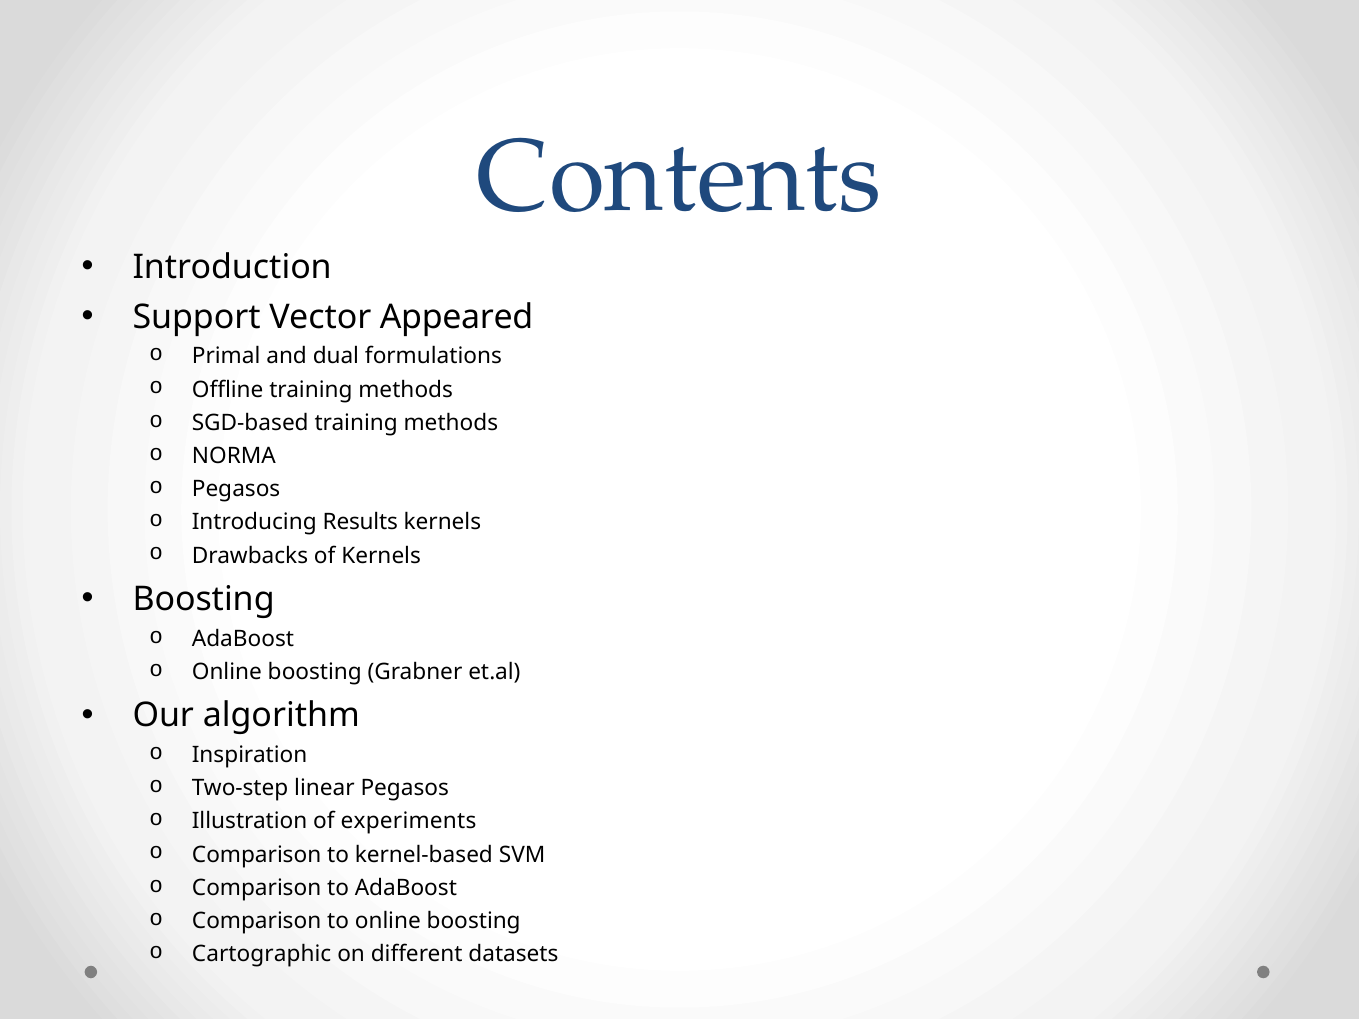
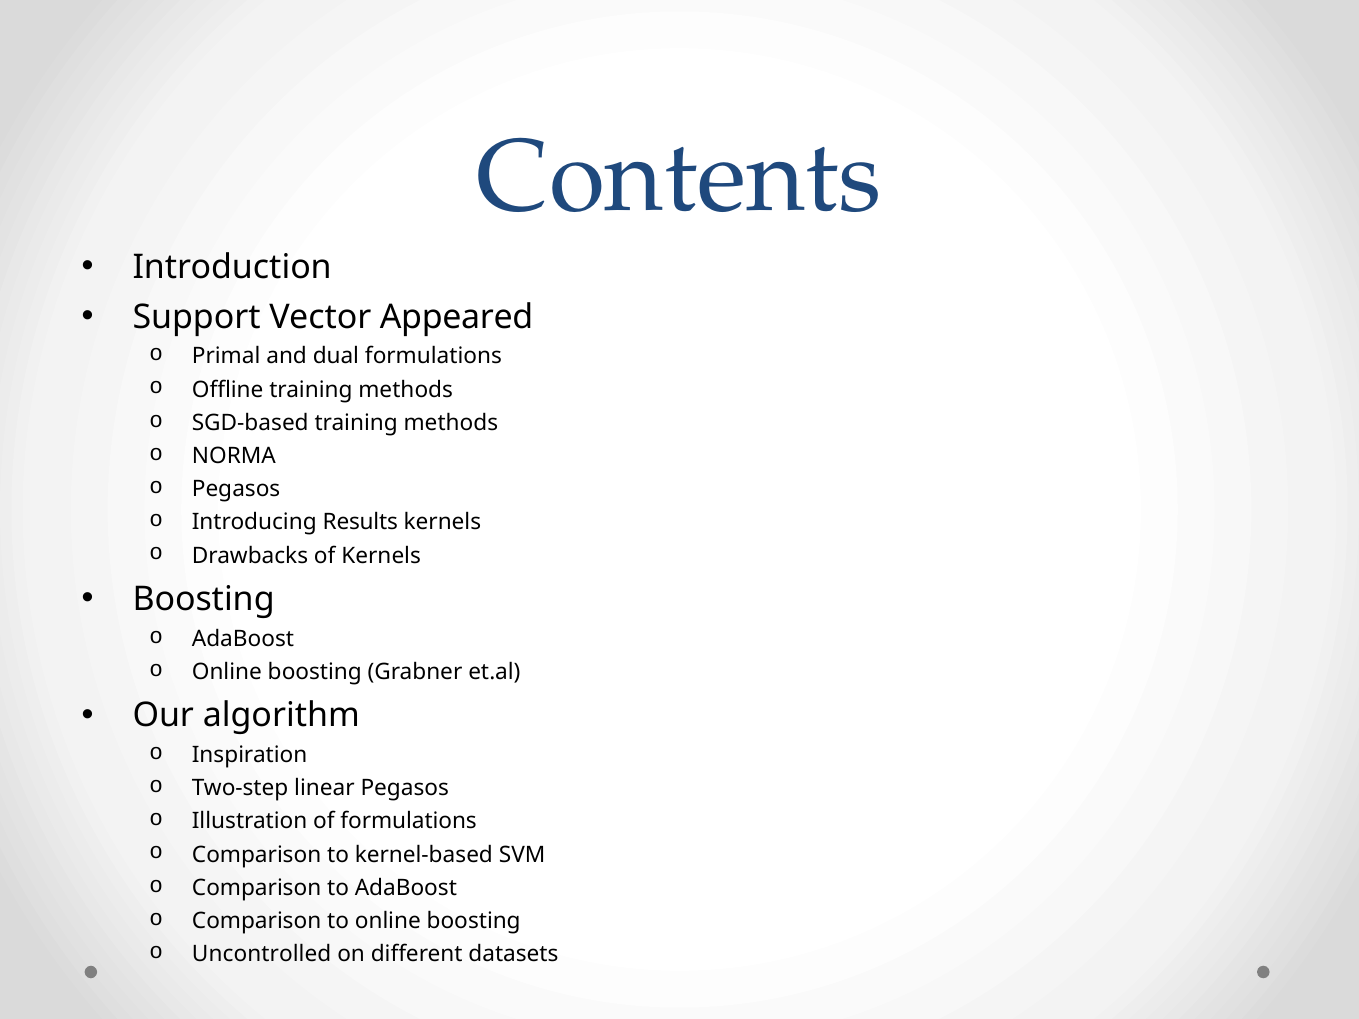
of experiments: experiments -> formulations
Cartographic: Cartographic -> Uncontrolled
